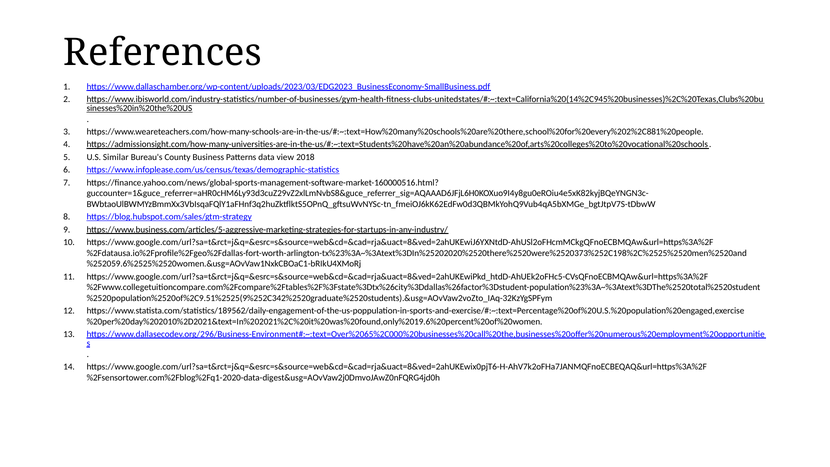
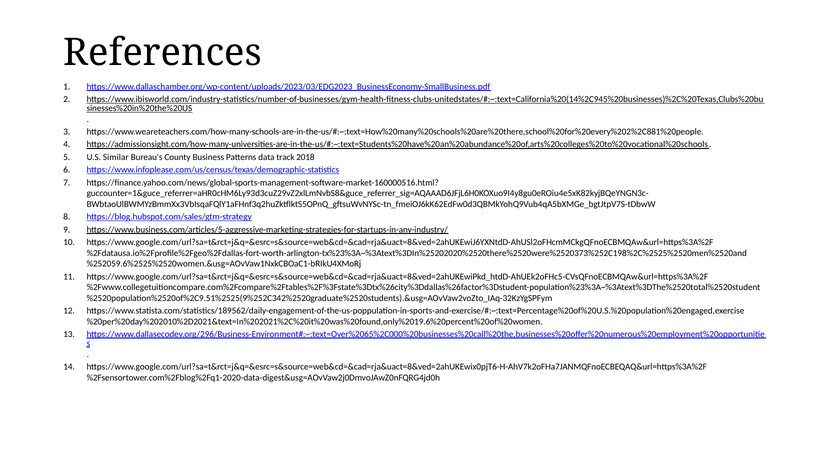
view: view -> track
